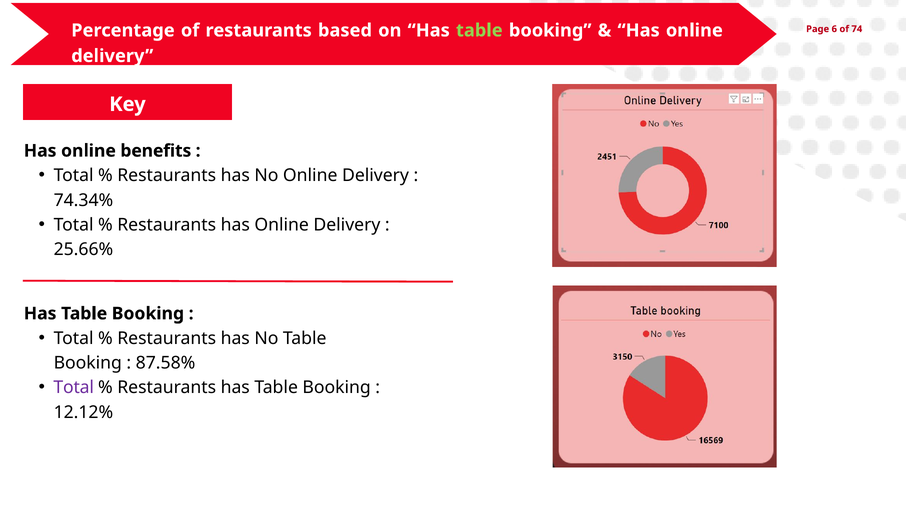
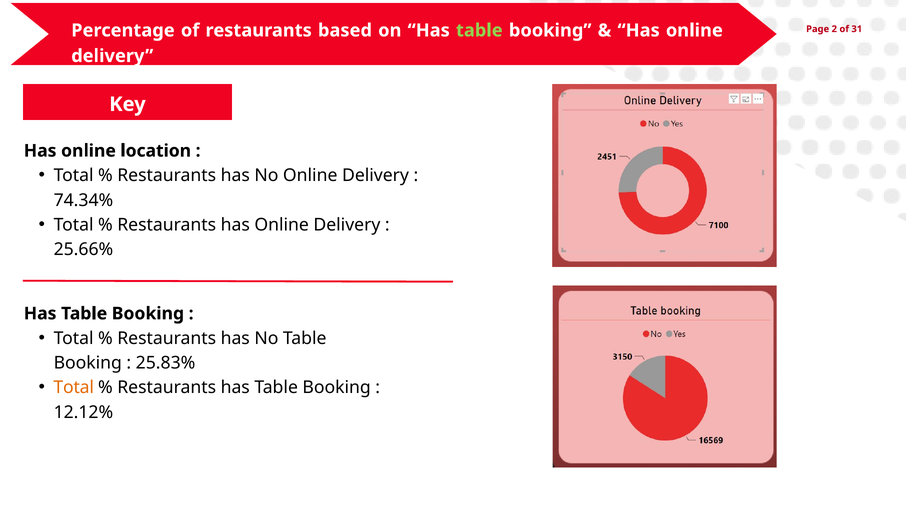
6: 6 -> 2
74: 74 -> 31
benefits: benefits -> location
87.58%: 87.58% -> 25.83%
Total at (74, 387) colour: purple -> orange
